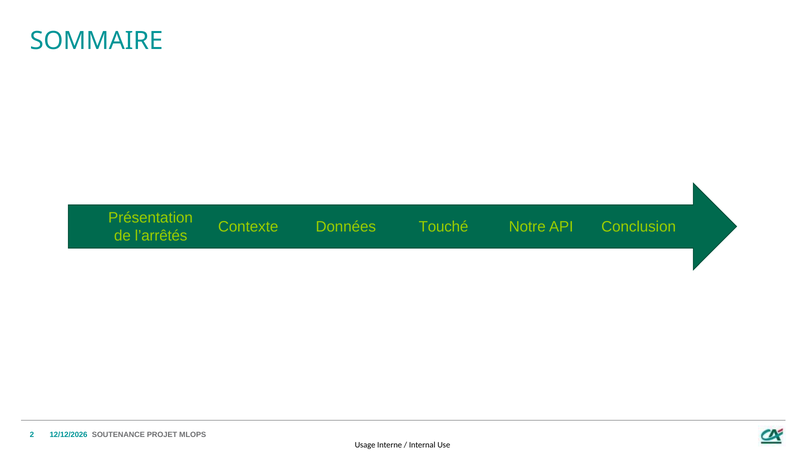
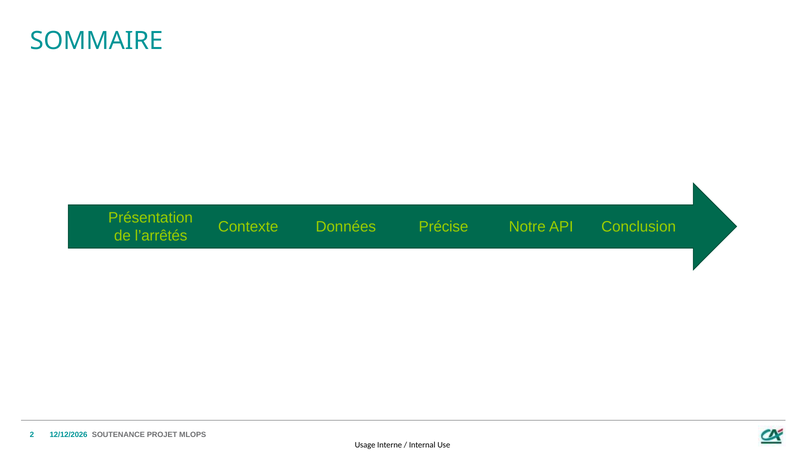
Touché: Touché -> Précise
